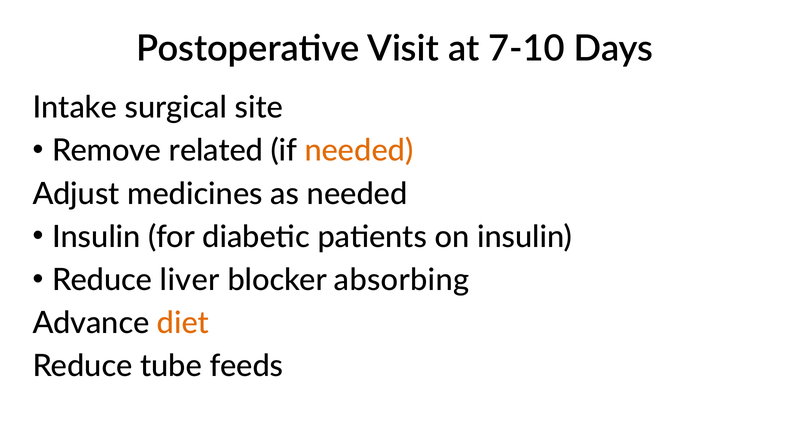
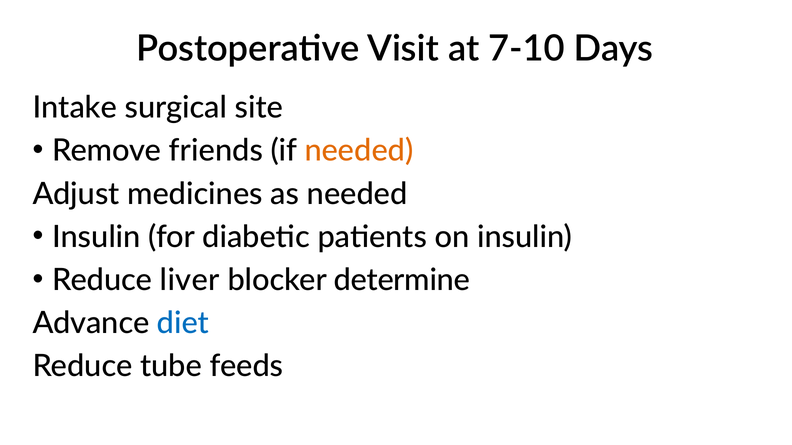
related: related -> friends
absorbing: absorbing -> determine
diet colour: orange -> blue
